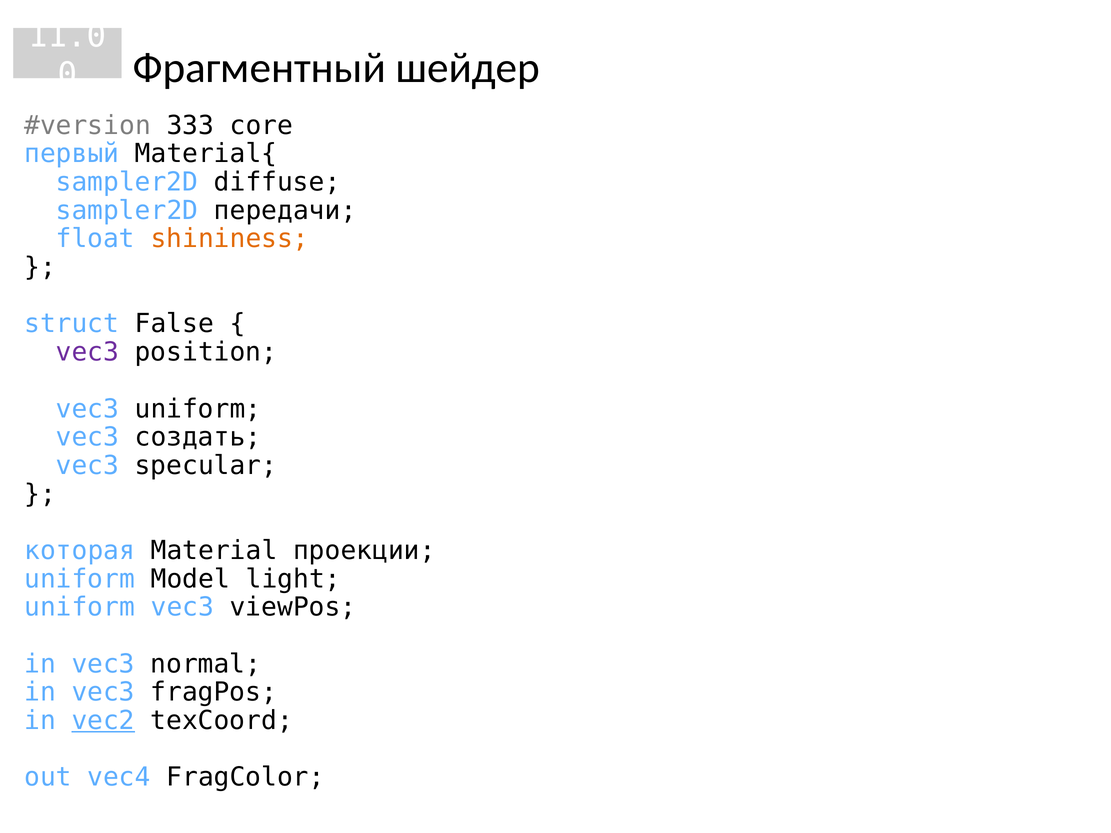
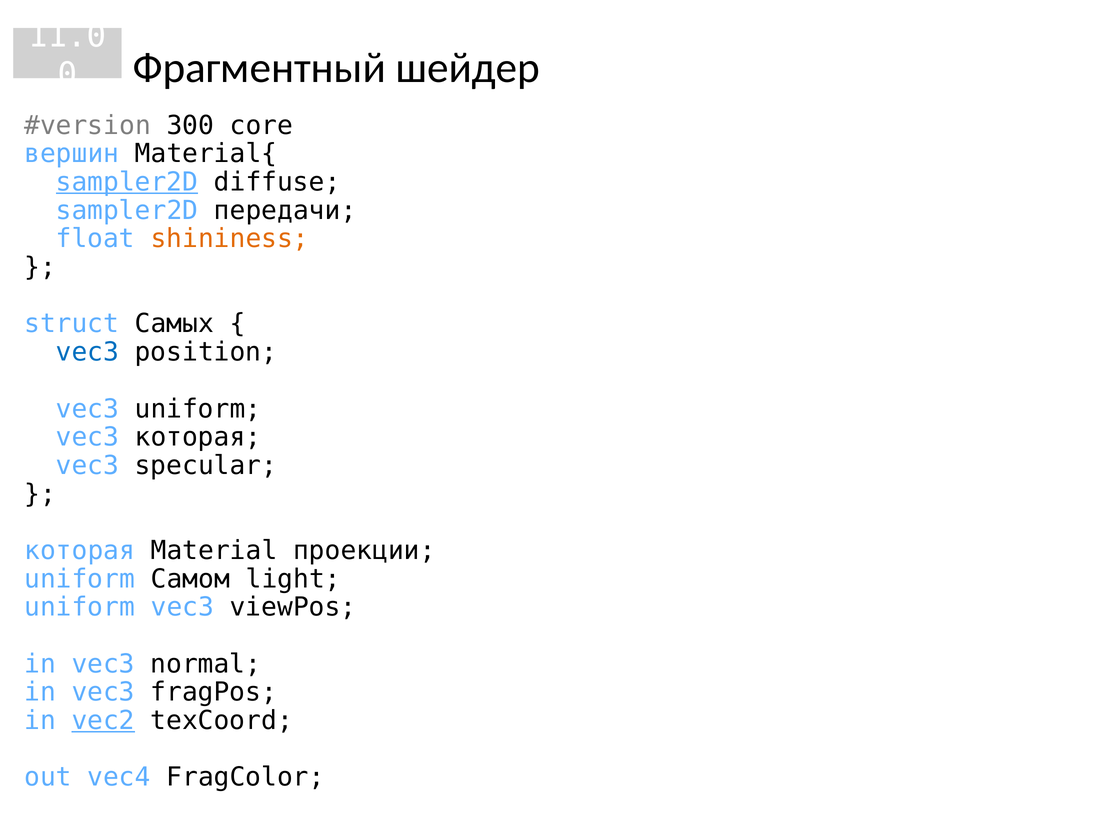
333: 333 -> 300
первый: первый -> вершин
sampler2D at (127, 182) underline: none -> present
False: False -> Самых
vec3 at (87, 352) colour: purple -> blue
vec3 создать: создать -> которая
Model: Model -> Самом
